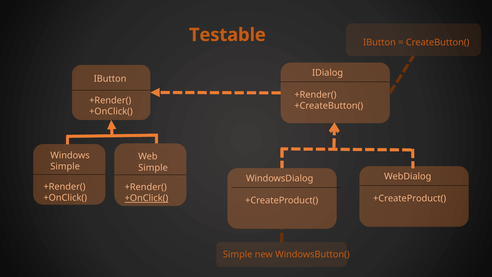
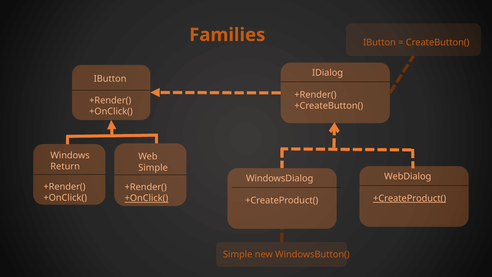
Testable: Testable -> Families
Simple at (65, 166): Simple -> Return
+CreateProduct( at (410, 198) underline: none -> present
